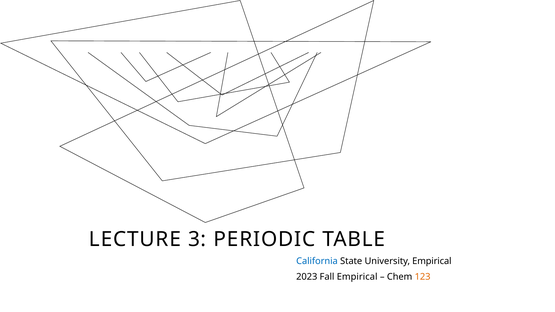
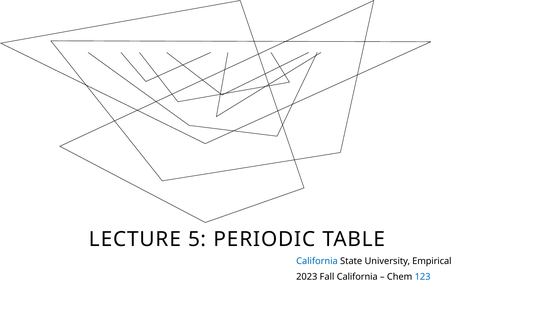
3: 3 -> 5
Fall Empirical: Empirical -> California
123 colour: orange -> blue
